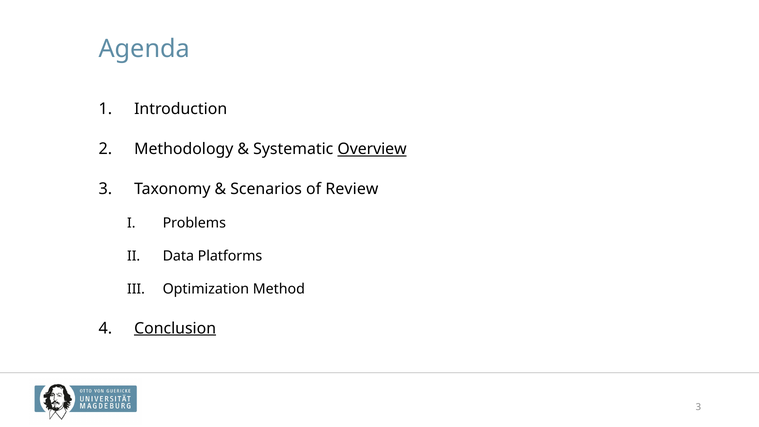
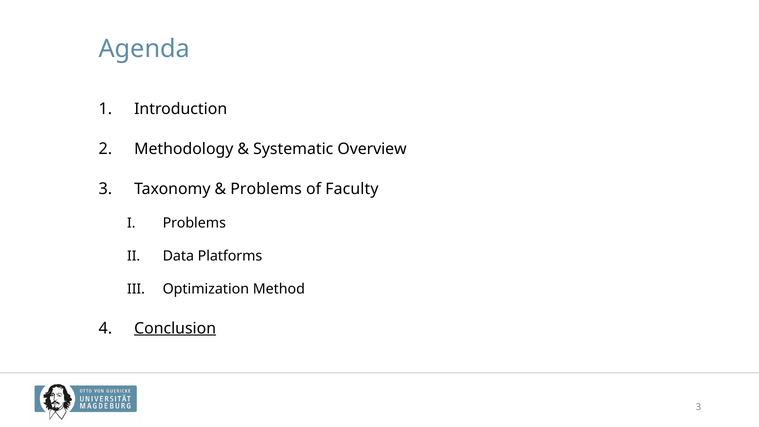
Overview underline: present -> none
Scenarios at (266, 189): Scenarios -> Problems
Review: Review -> Faculty
